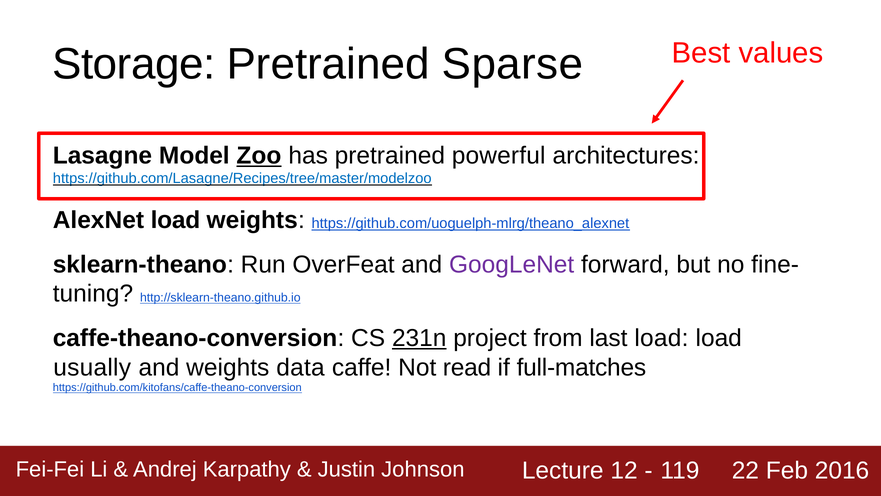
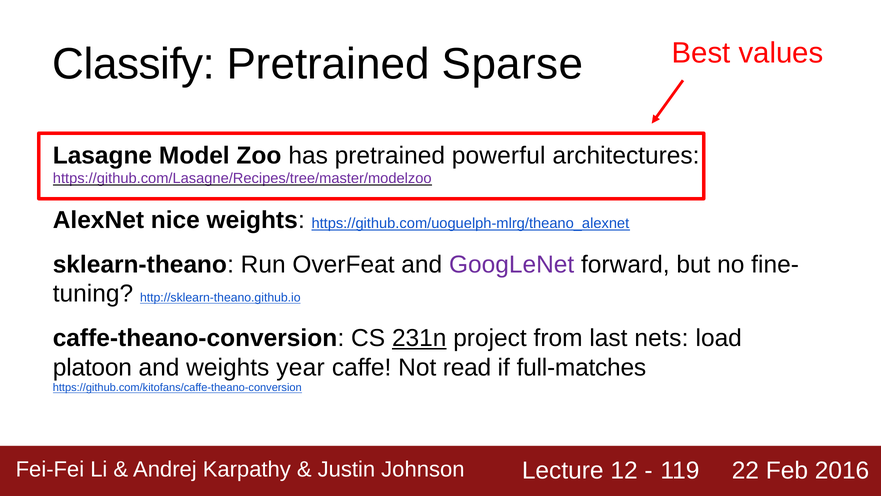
Storage: Storage -> Classify
Zoo underline: present -> none
https://github.com/Lasagne/Recipes/tree/master/modelzoo colour: blue -> purple
AlexNet load: load -> nice
last load: load -> nets
usually: usually -> platoon
data: data -> year
